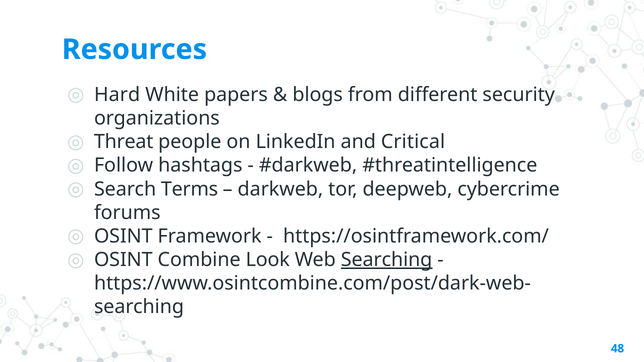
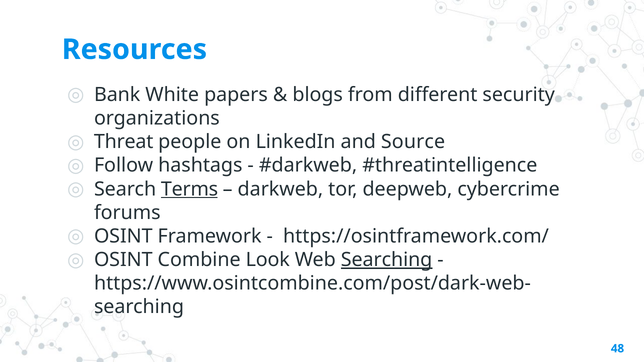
Hard: Hard -> Bank
Critical: Critical -> Source
Terms underline: none -> present
